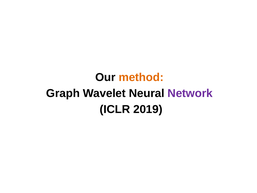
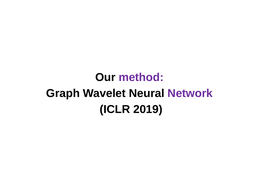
method colour: orange -> purple
